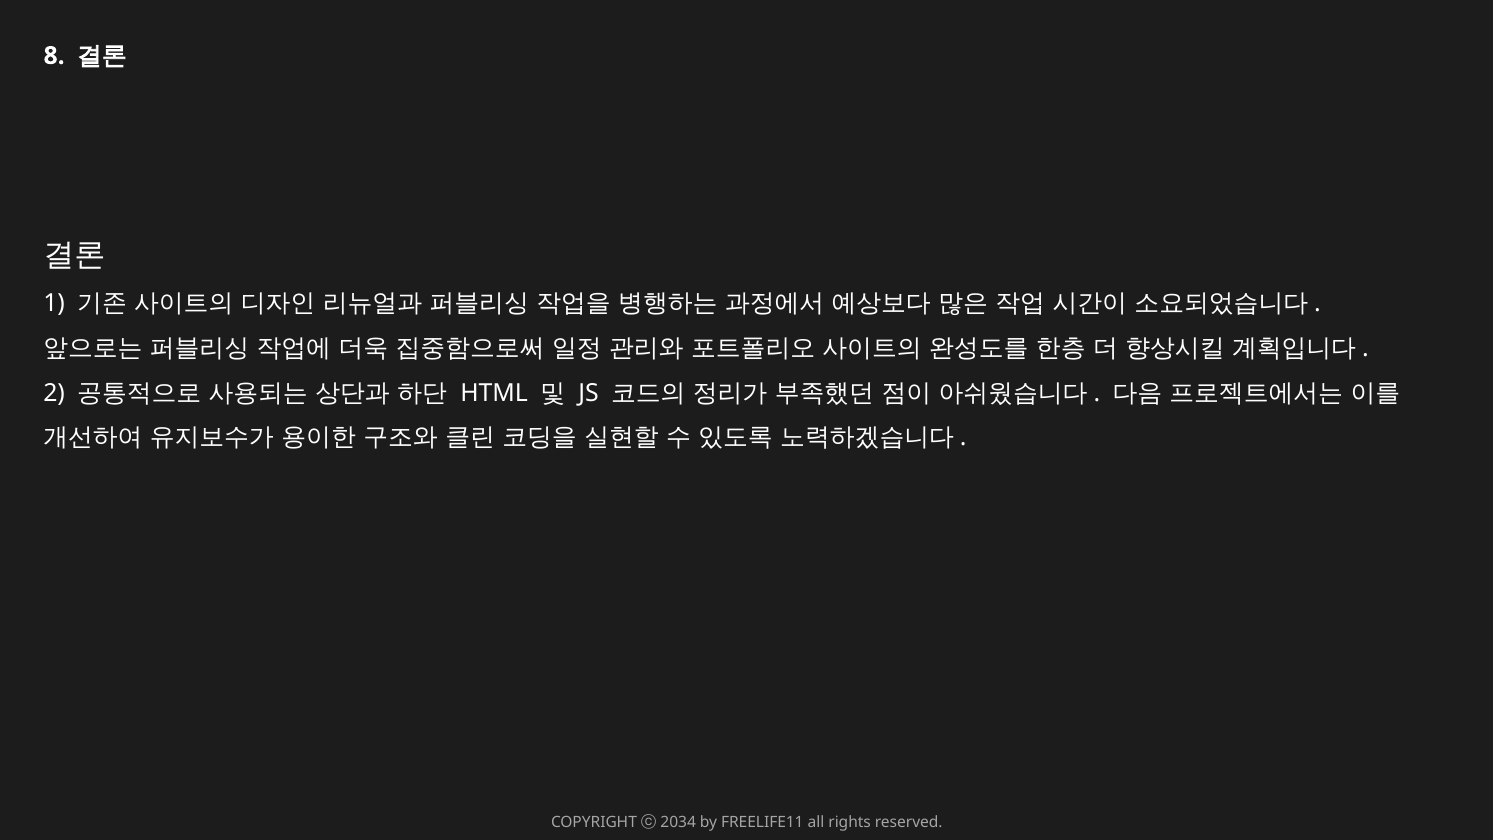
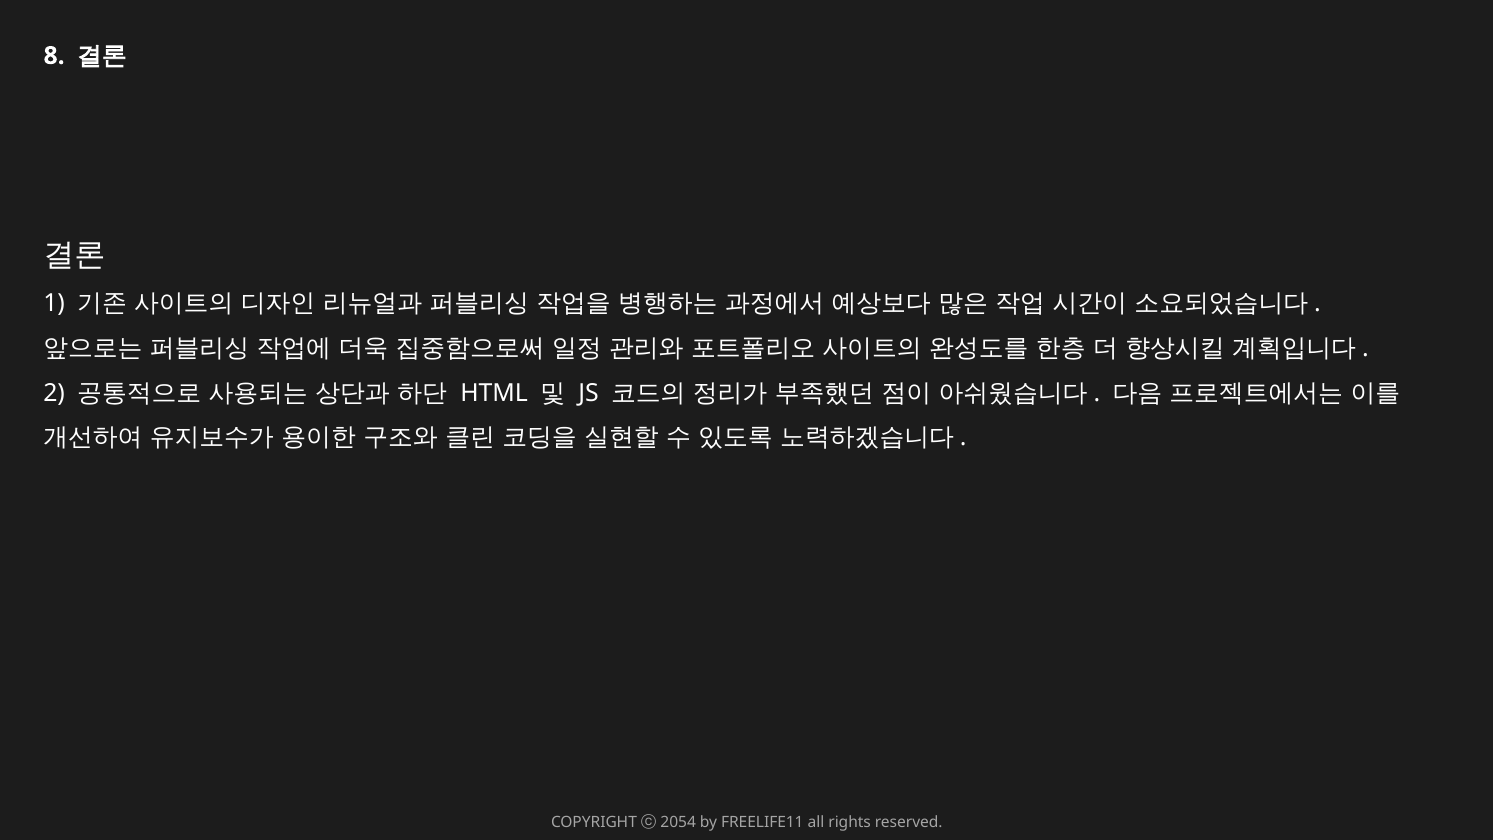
2034: 2034 -> 2054
